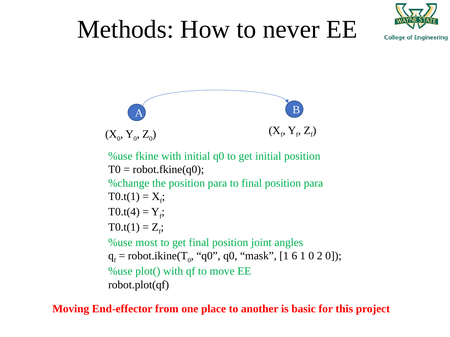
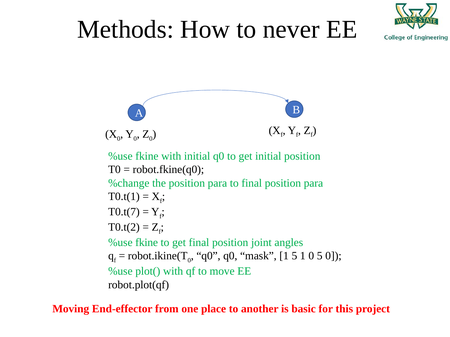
T0.t(4: T0.t(4 -> T0.t(7
T0.t(1 at (124, 227): T0.t(1 -> T0.t(2
most at (147, 243): most -> fkine
1 6: 6 -> 5
0 2: 2 -> 5
